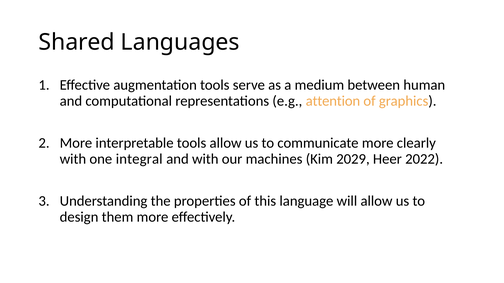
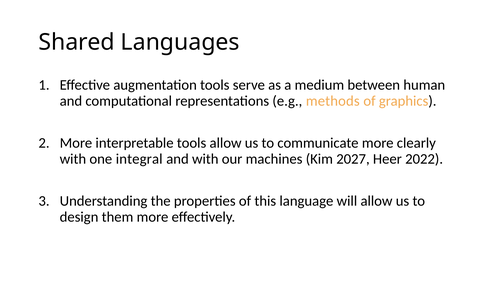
attention: attention -> methods
2029: 2029 -> 2027
